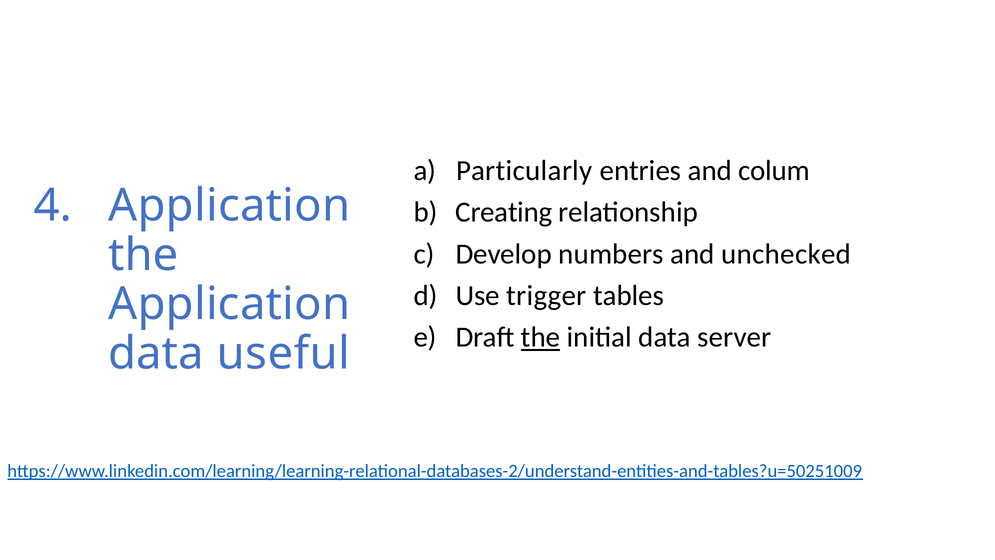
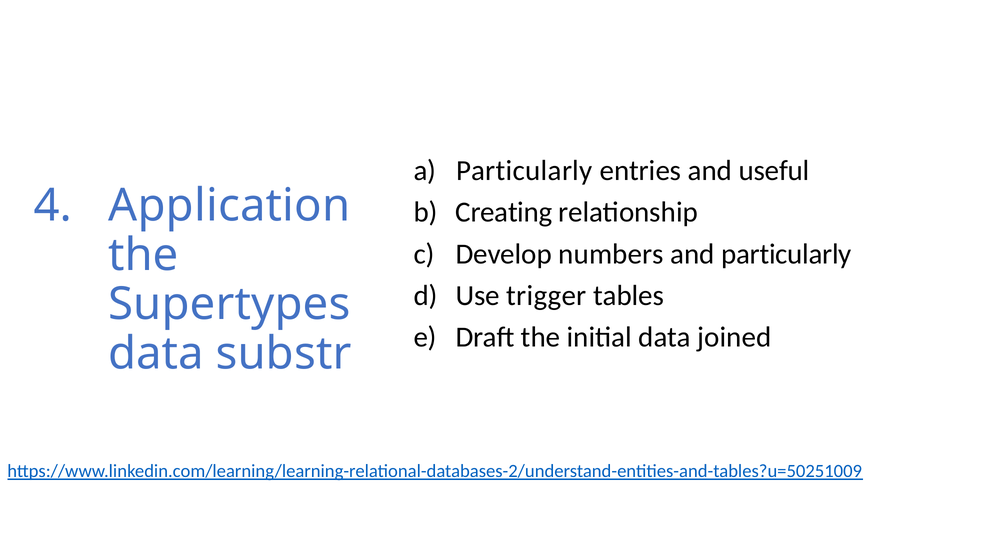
colum: colum -> useful
and unchecked: unchecked -> particularly
Application at (229, 304): Application -> Supertypes
the at (541, 337) underline: present -> none
server: server -> joined
useful: useful -> substr
